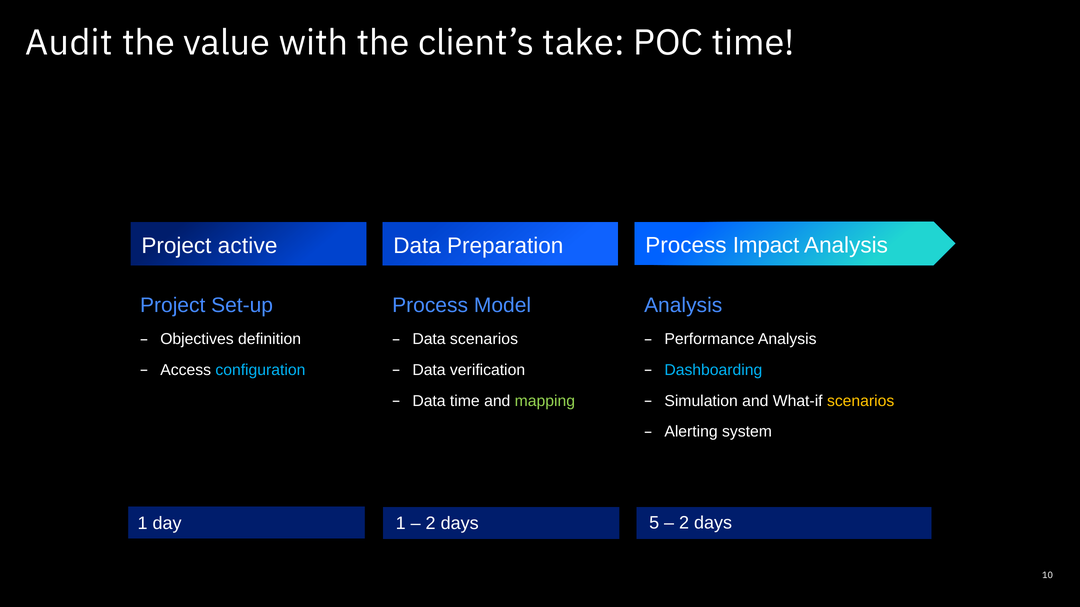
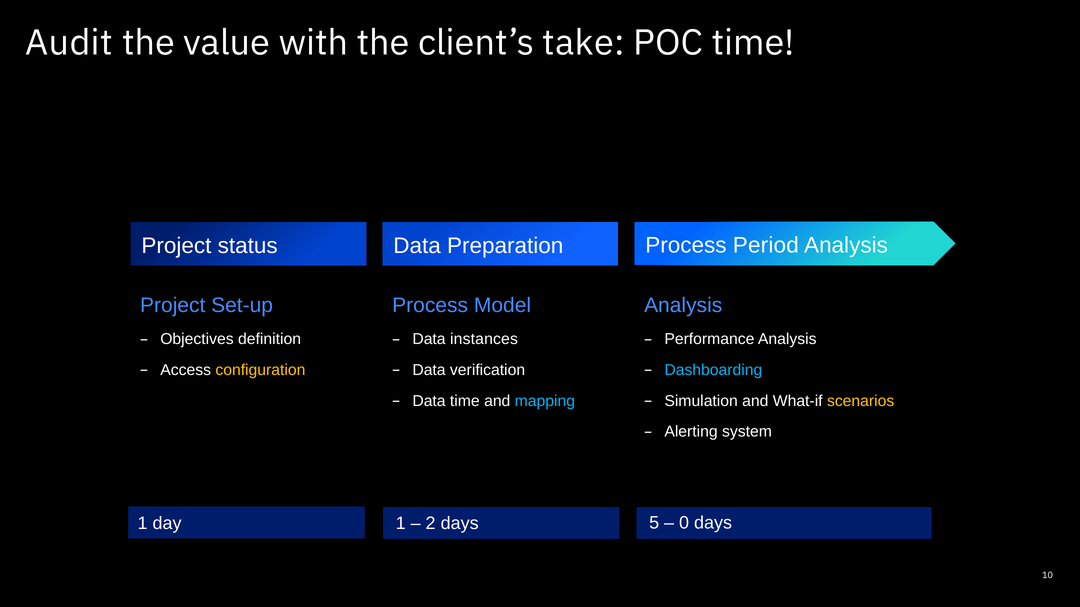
Impact: Impact -> Period
active: active -> status
Data scenarios: scenarios -> instances
configuration colour: light blue -> yellow
mapping colour: light green -> light blue
2 at (684, 523): 2 -> 0
